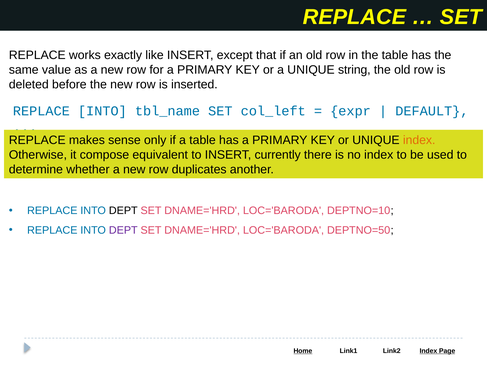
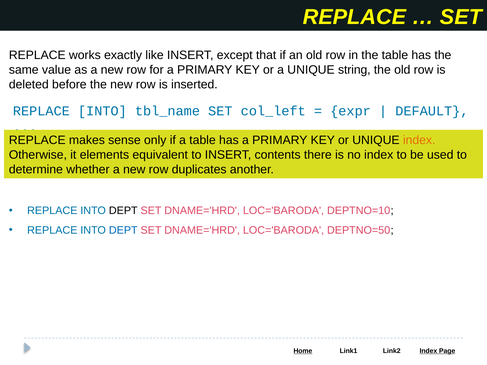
compose: compose -> elements
currently: currently -> contents
DEPT at (123, 230) colour: purple -> blue
